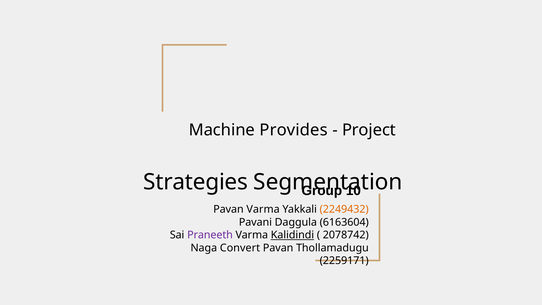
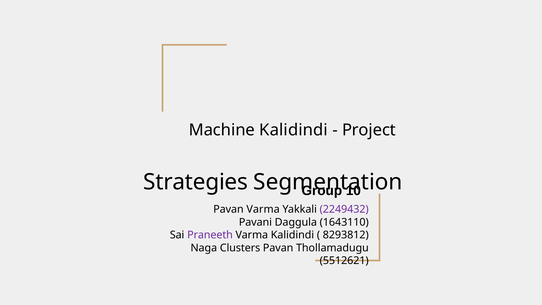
Machine Provides: Provides -> Kalidindi
2249432 colour: orange -> purple
6163604: 6163604 -> 1643110
Kalidindi at (292, 235) underline: present -> none
2078742: 2078742 -> 8293812
Convert: Convert -> Clusters
2259171: 2259171 -> 5512621
